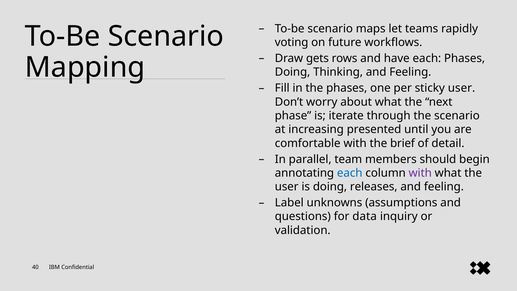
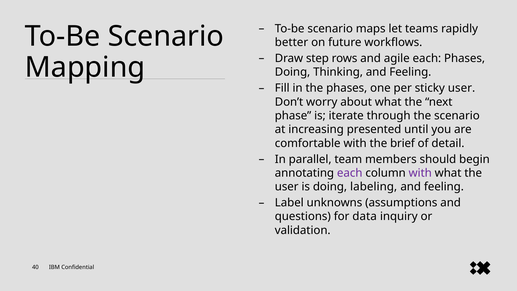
voting: voting -> better
gets: gets -> step
have: have -> agile
each at (350, 173) colour: blue -> purple
releases: releases -> labeling
